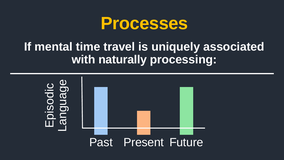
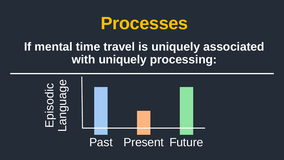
with naturally: naturally -> uniquely
